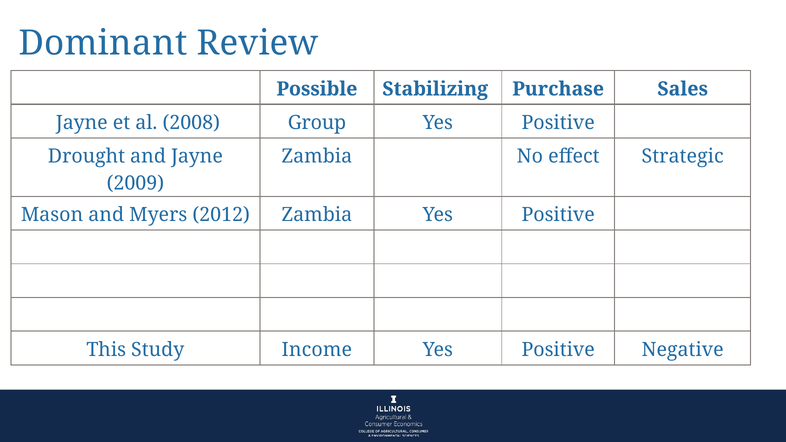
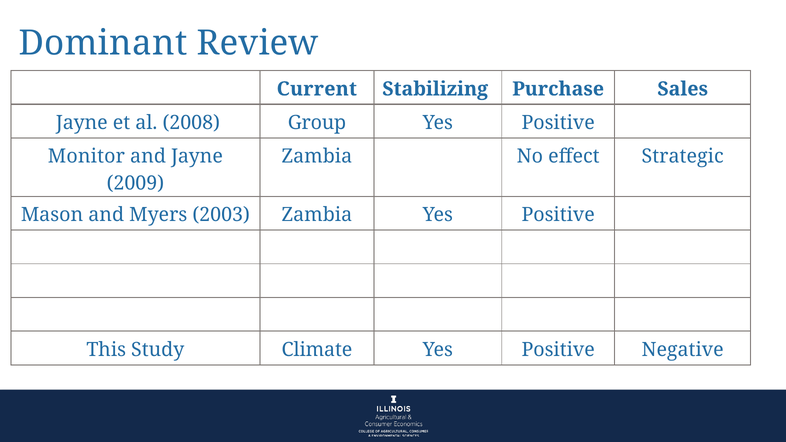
Possible: Possible -> Current
Drought: Drought -> Monitor
2012: 2012 -> 2003
Income: Income -> Climate
